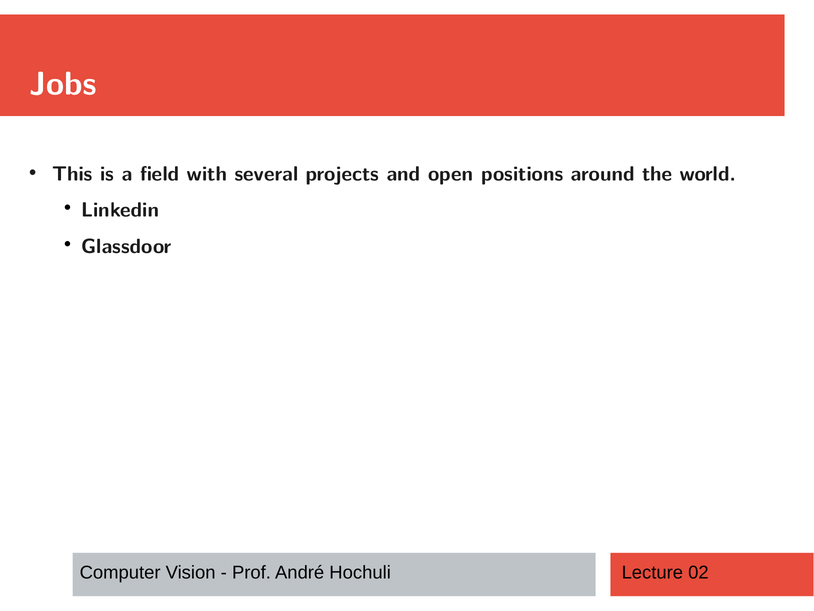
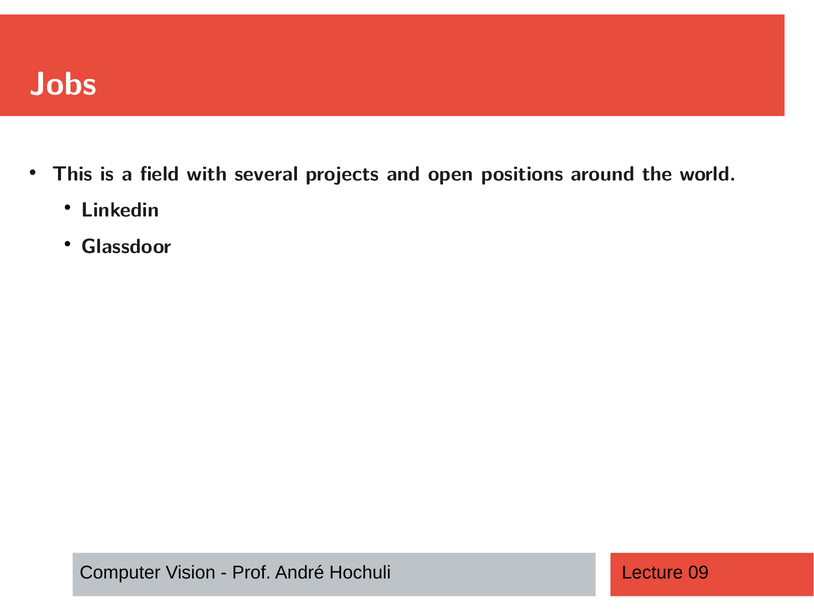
02: 02 -> 09
